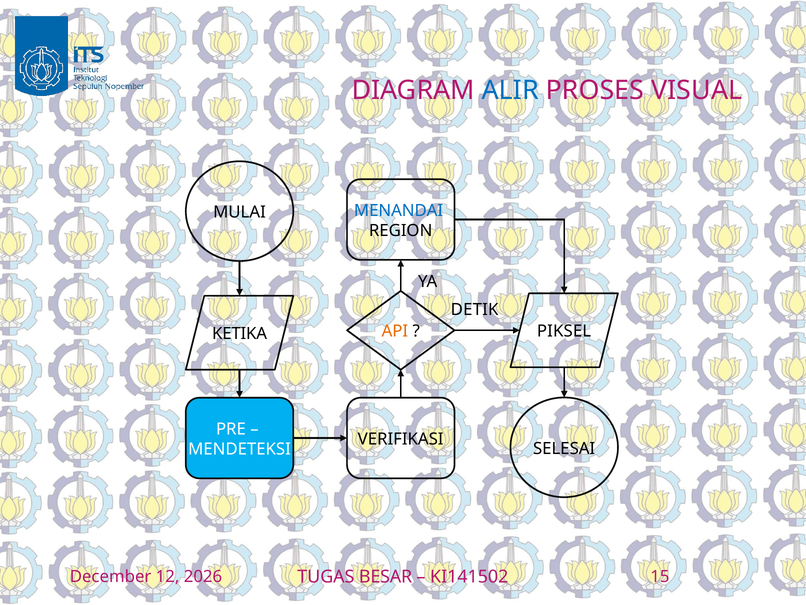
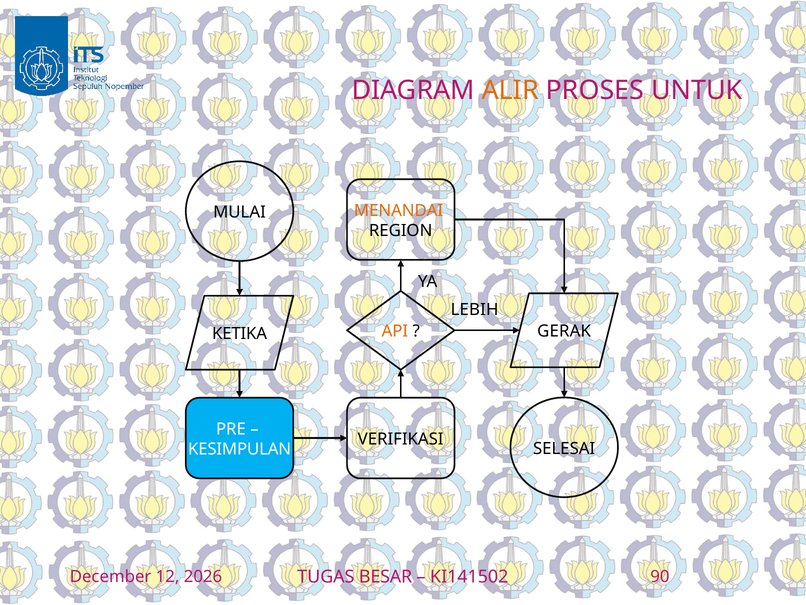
ALIR colour: blue -> orange
VISUAL: VISUAL -> UNTUK
MENANDAI colour: blue -> orange
DETIK: DETIK -> LEBIH
PIKSEL: PIKSEL -> GERAK
MENDETEKSI: MENDETEKSI -> KESIMPULAN
15: 15 -> 90
